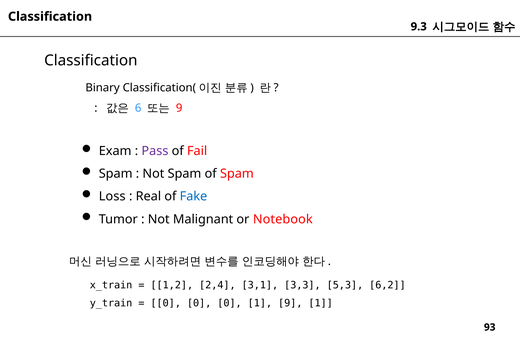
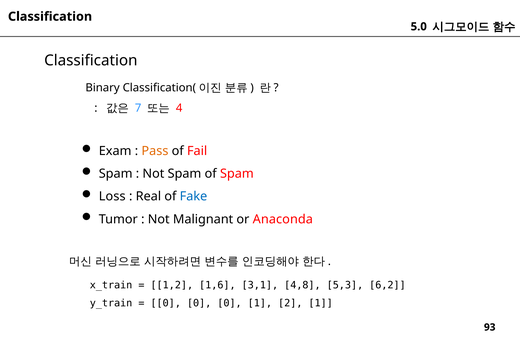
9.3: 9.3 -> 5.0
6: 6 -> 7
9 at (179, 108): 9 -> 4
Pass colour: purple -> orange
Notebook: Notebook -> Anaconda
2,4: 2,4 -> 1,6
3,3: 3,3 -> 4,8
1 9: 9 -> 2
